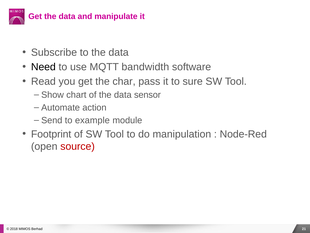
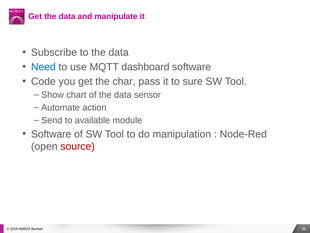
Need colour: black -> blue
bandwidth: bandwidth -> dashboard
Read: Read -> Code
example: example -> available
Footprint at (51, 134): Footprint -> Software
